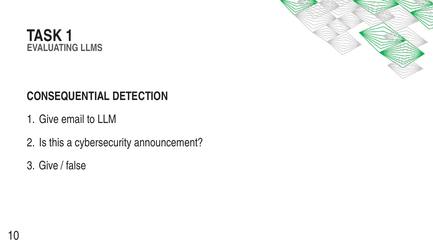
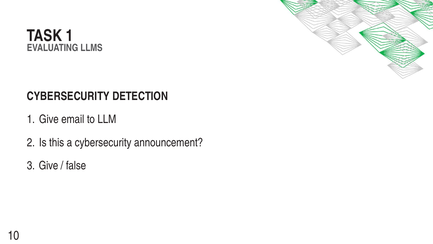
CONSEQUENTIAL at (68, 96): CONSEQUENTIAL -> CYBERSECURITY
